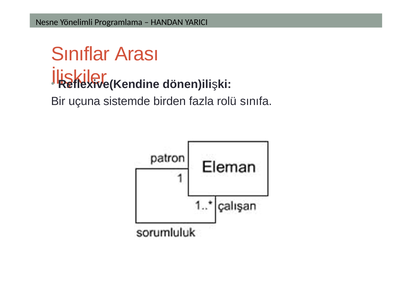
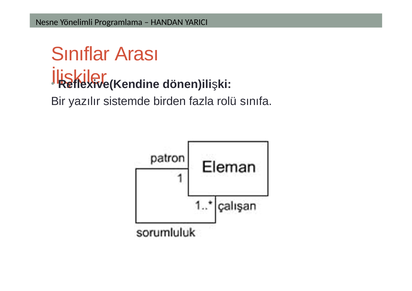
uçuna: uçuna -> yazılır
